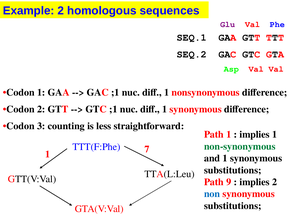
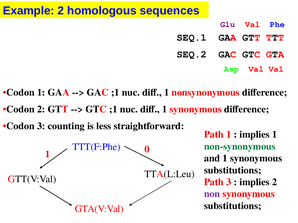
7: 7 -> 0
Path 9: 9 -> 3
non colour: blue -> purple
